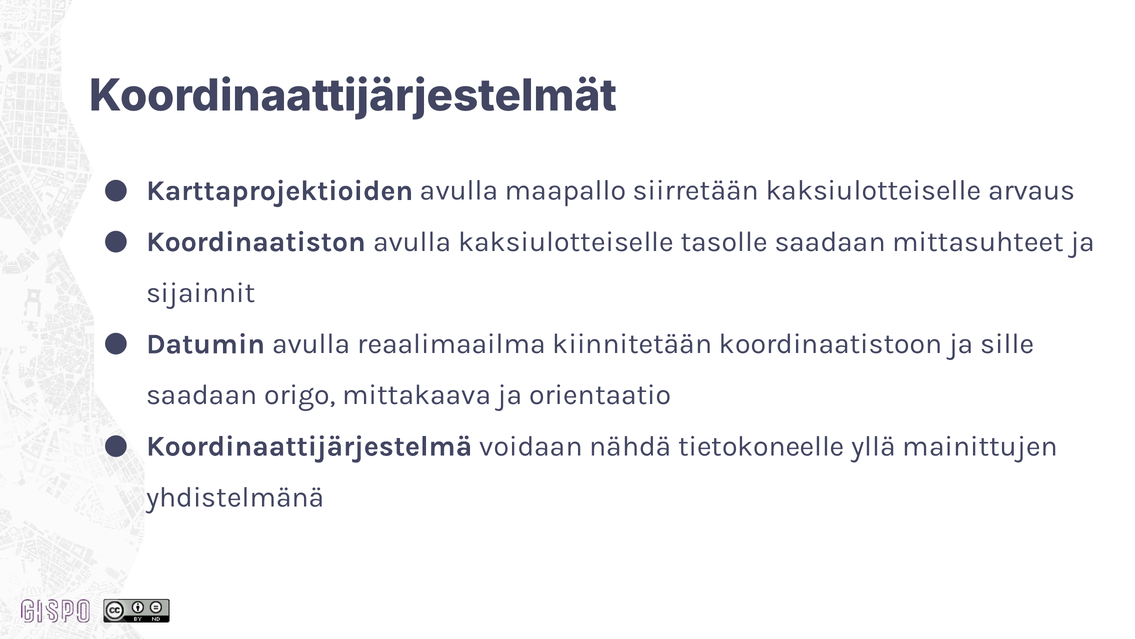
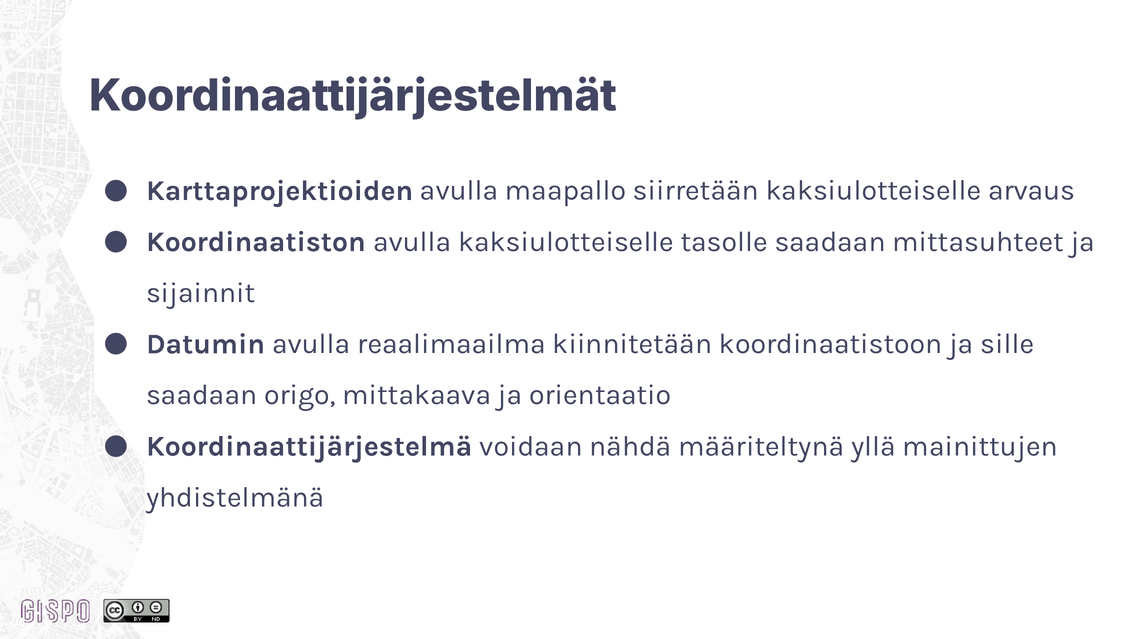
tietokoneelle: tietokoneelle -> määriteltynä
